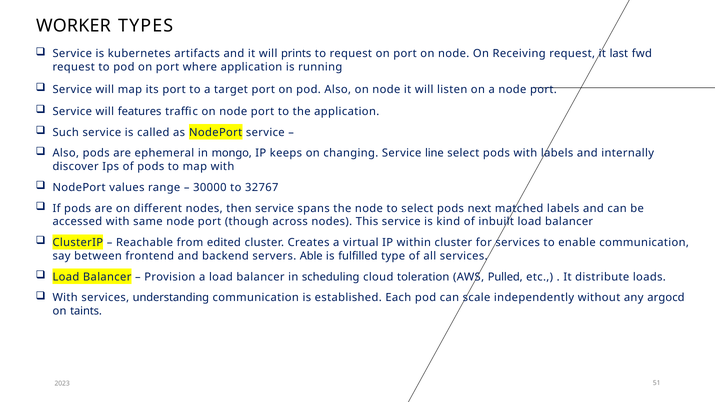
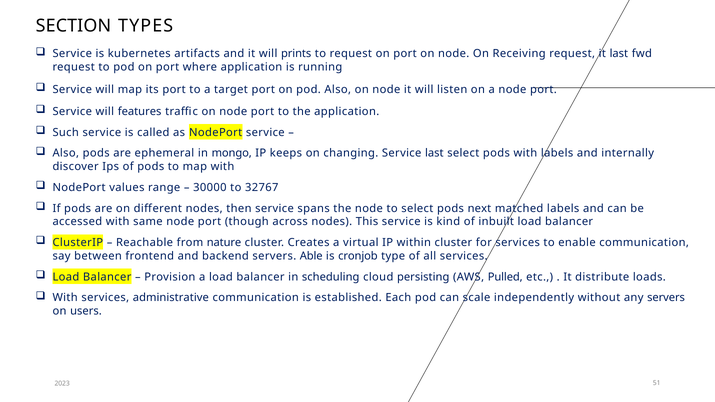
WORKER: WORKER -> SECTION
Service line: line -> last
edited: edited -> nature
fulfilled: fulfilled -> cronjob
toleration: toleration -> persisting
understanding: understanding -> administrative
any argocd: argocd -> servers
taints: taints -> users
